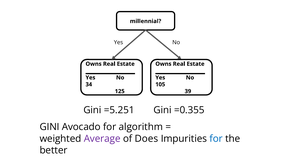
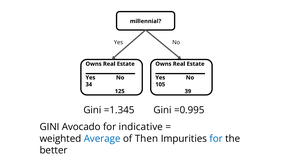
=5.251: =5.251 -> =1.345
=0.355: =0.355 -> =0.995
algorithm: algorithm -> indicative
Average colour: purple -> blue
Does: Does -> Then
